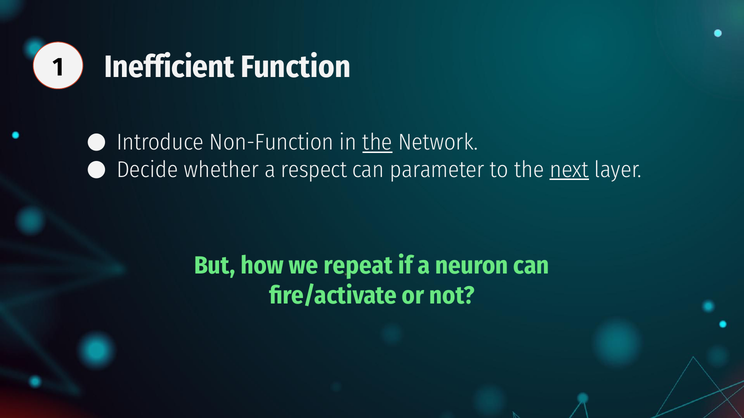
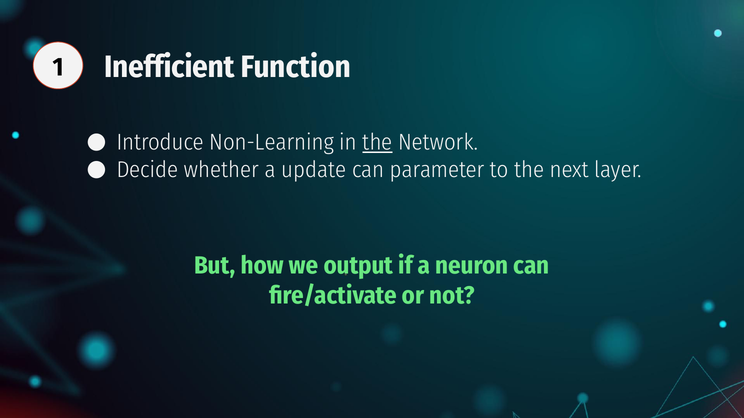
Non-Function: Non-Function -> Non-Learning
respect: respect -> update
next underline: present -> none
repeat: repeat -> output
